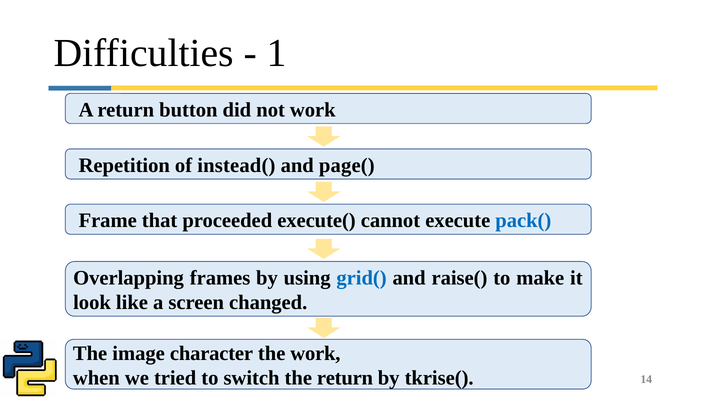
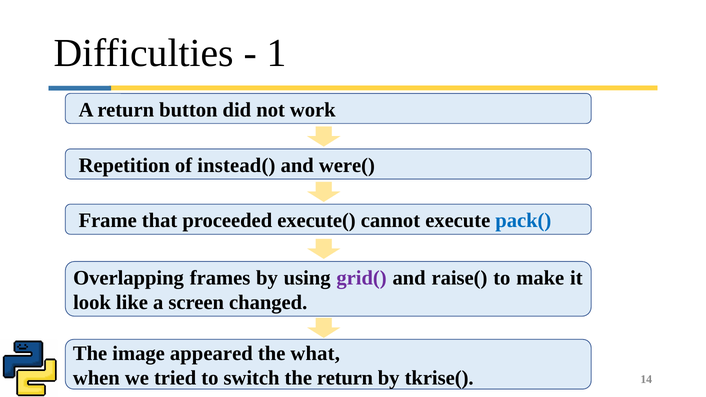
page(: page( -> were(
grid( colour: blue -> purple
character: character -> appeared
the work: work -> what
